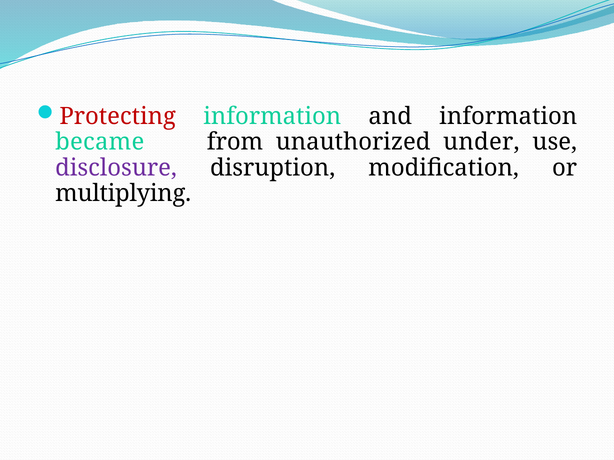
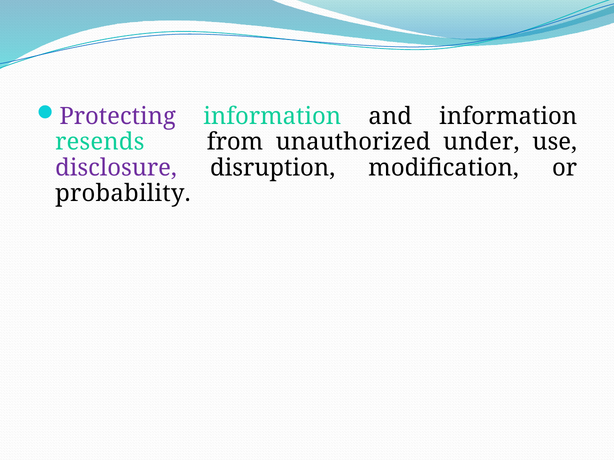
Protecting colour: red -> purple
became: became -> resends
multiplying: multiplying -> probability
